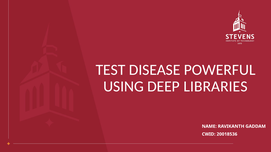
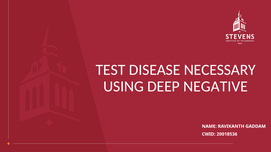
POWERFUL: POWERFUL -> NECESSARY
LIBRARIES: LIBRARIES -> NEGATIVE
